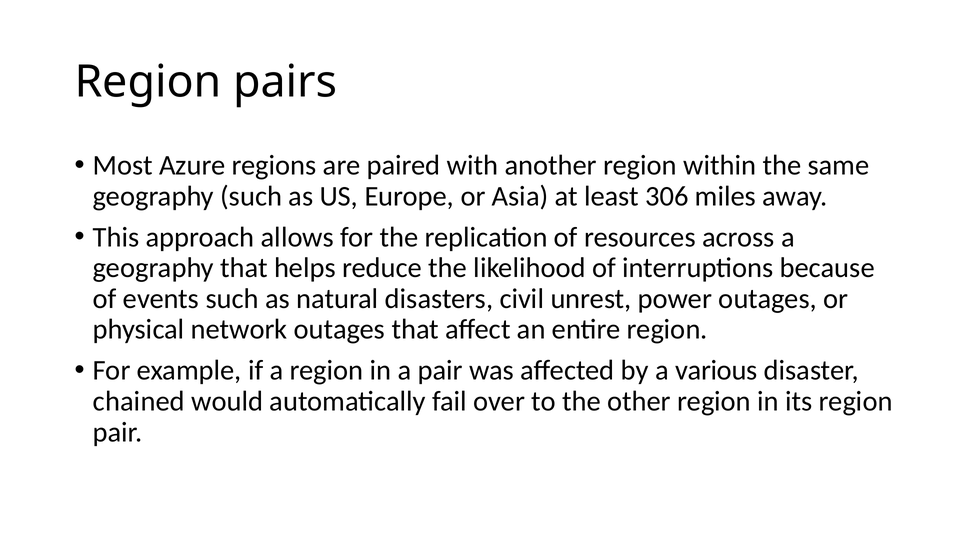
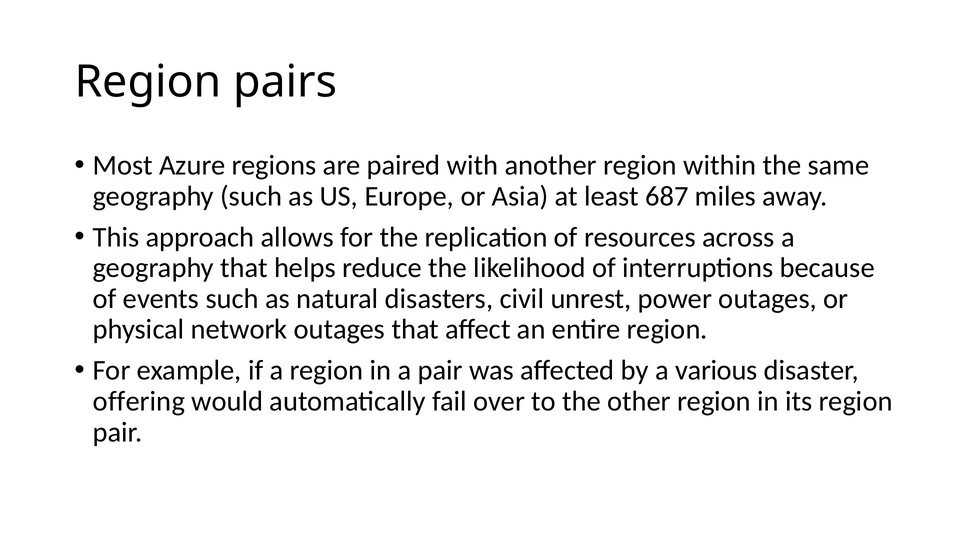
306: 306 -> 687
chained: chained -> offering
